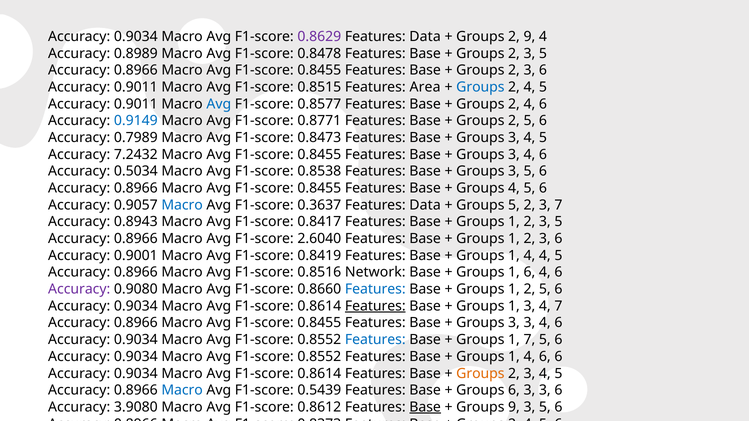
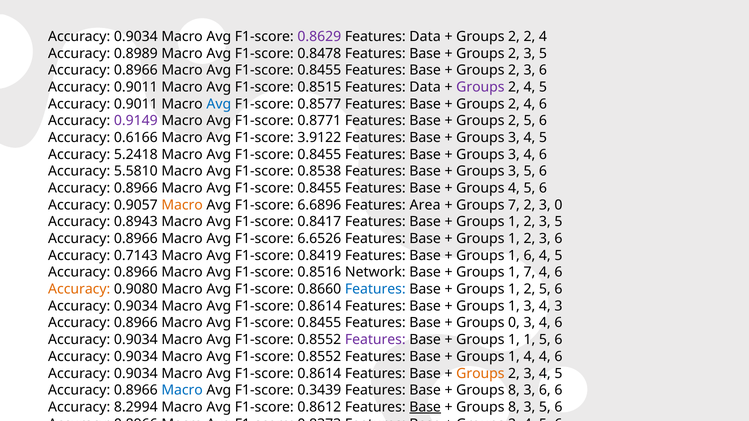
2 9: 9 -> 2
0.8515 Features Area: Area -> Data
Groups at (480, 87) colour: blue -> purple
0.9149 at (136, 121) colour: blue -> purple
0.7989: 0.7989 -> 0.6166
0.8473: 0.8473 -> 3.9122
7.2432: 7.2432 -> 5.2418
0.5034: 0.5034 -> 5.5810
Macro at (182, 205) colour: blue -> orange
0.3637: 0.3637 -> 6.6896
Data at (425, 205): Data -> Area
Groups 5: 5 -> 7
3 7: 7 -> 0
2.6040: 2.6040 -> 6.6526
0.9001: 0.9001 -> 0.7143
4 at (529, 256): 4 -> 6
1 6: 6 -> 7
Accuracy at (79, 289) colour: purple -> orange
Features at (375, 306) underline: present -> none
4 7: 7 -> 3
3 at (514, 323): 3 -> 0
Features at (375, 340) colour: blue -> purple
1 7: 7 -> 1
1 4 6: 6 -> 4
0.5439: 0.5439 -> 0.3439
6 at (514, 391): 6 -> 8
3 at (545, 391): 3 -> 6
3.9080: 3.9080 -> 8.2994
9 at (514, 407): 9 -> 8
